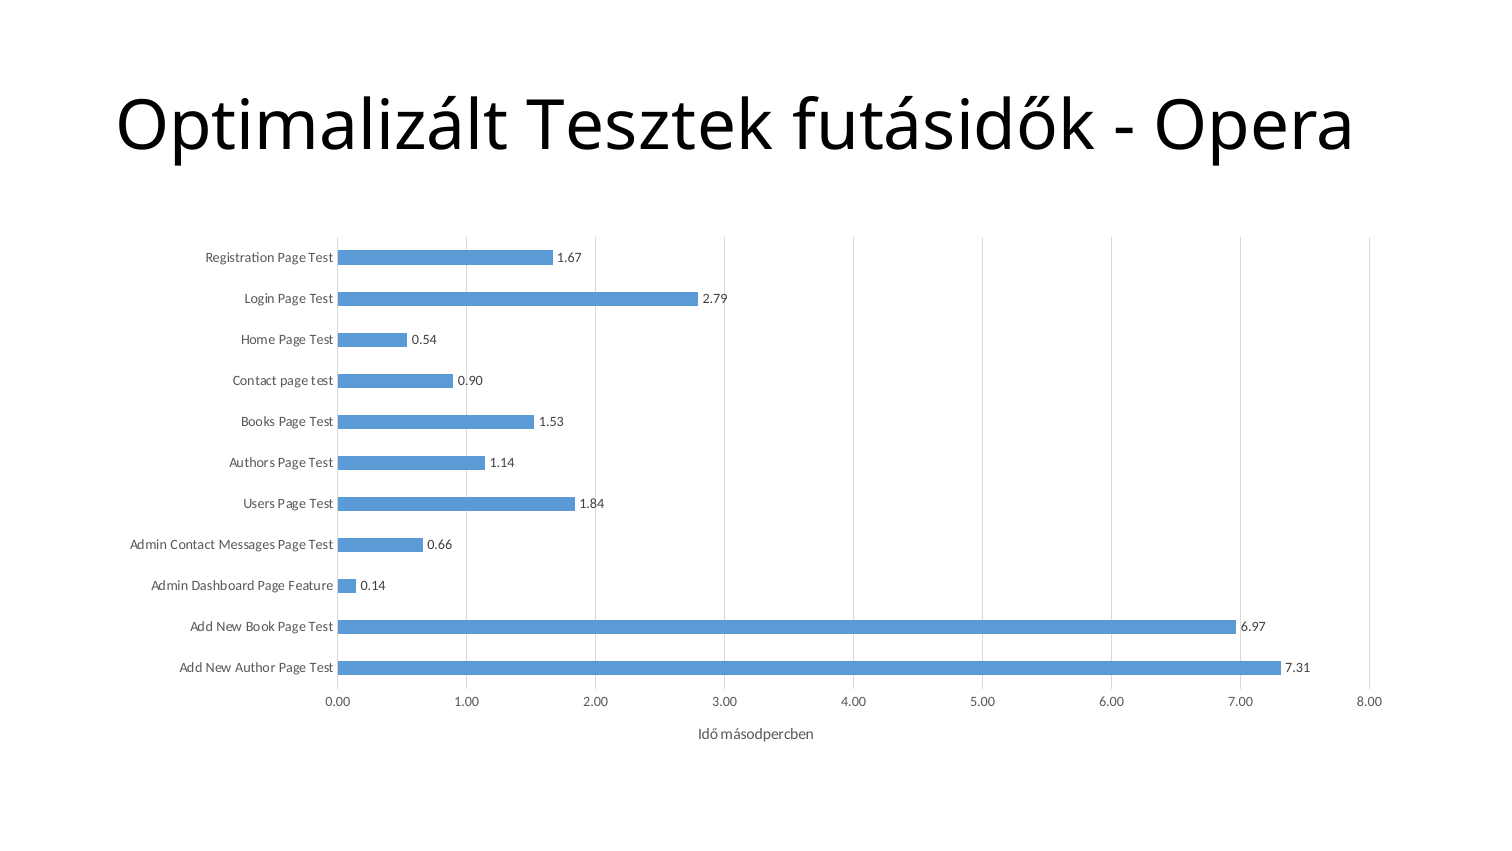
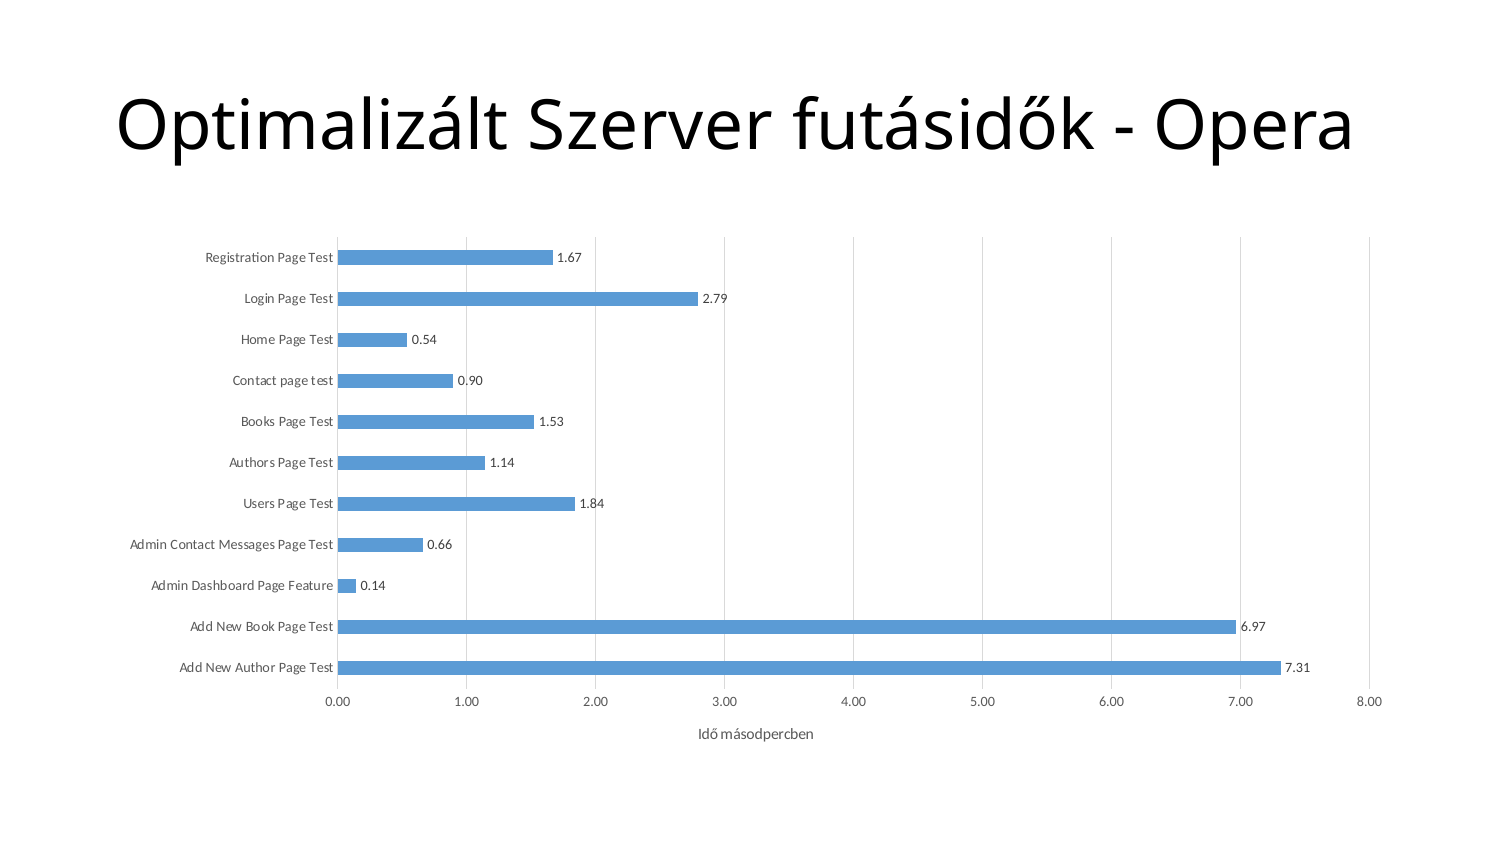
Tesztek: Tesztek -> Szerver
